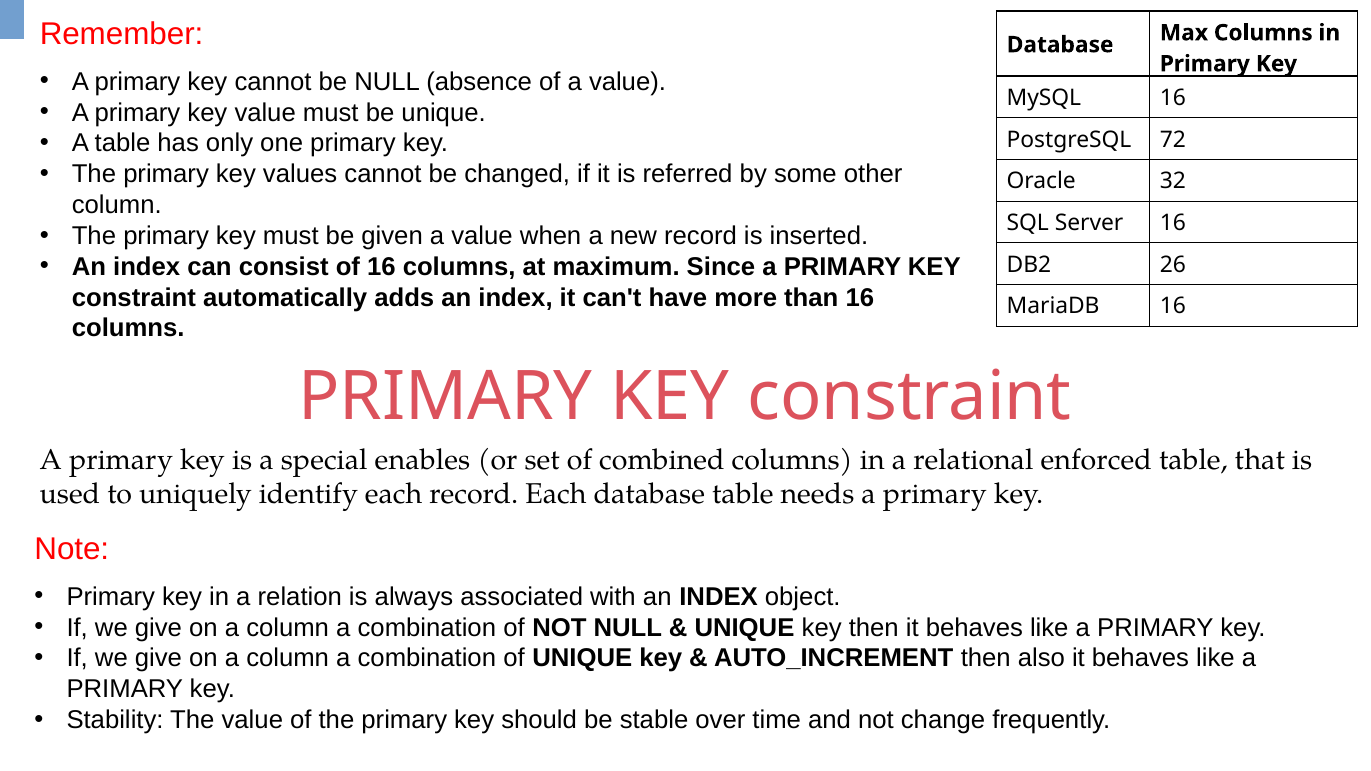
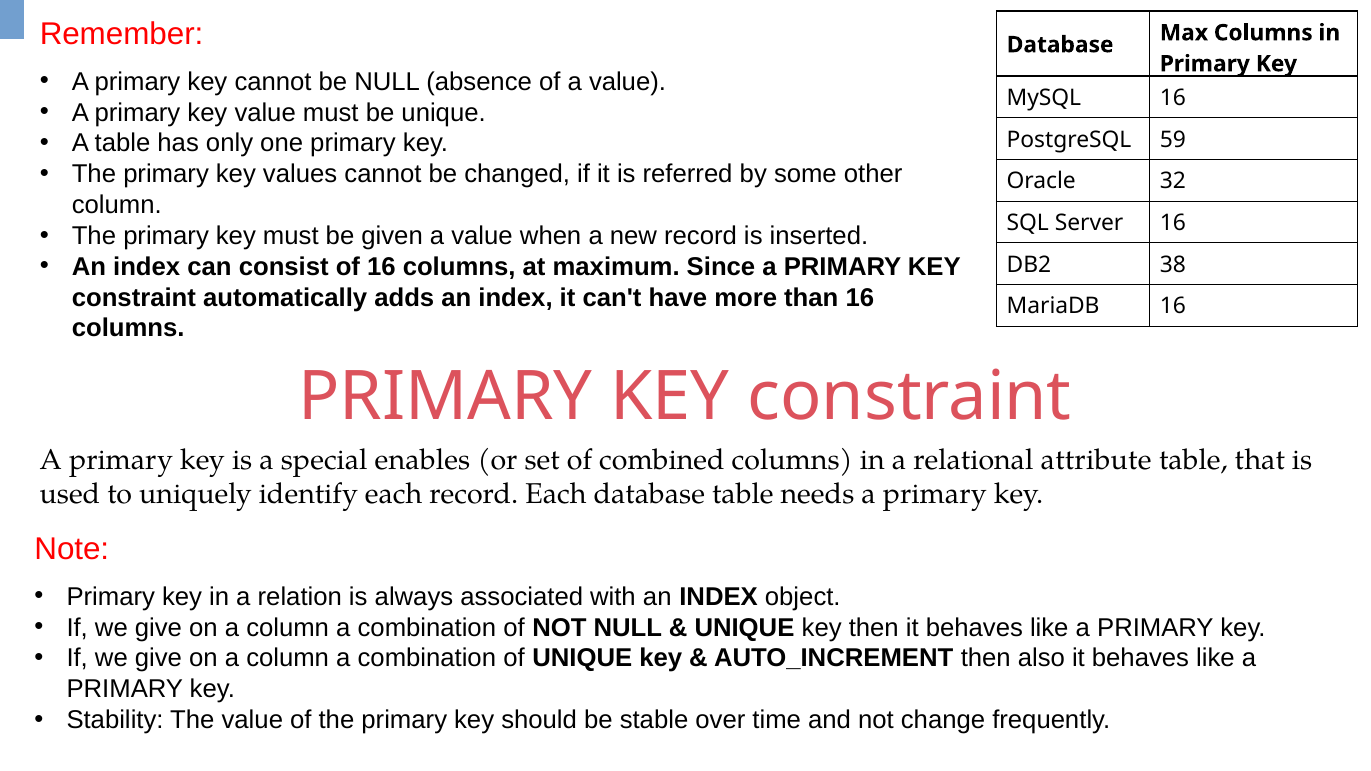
72: 72 -> 59
26: 26 -> 38
enforced: enforced -> attribute
